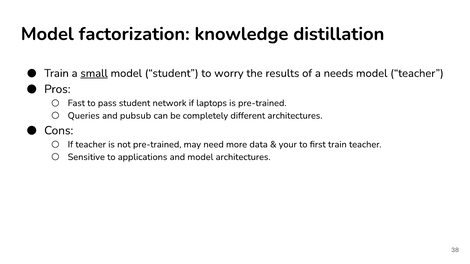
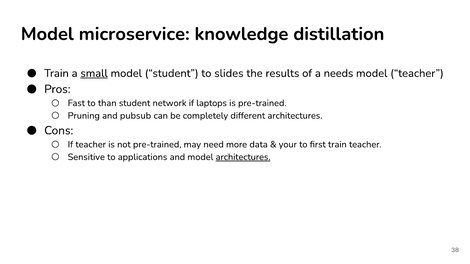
factorization: factorization -> microservice
worry: worry -> slides
pass: pass -> than
Queries: Queries -> Pruning
architectures at (243, 157) underline: none -> present
